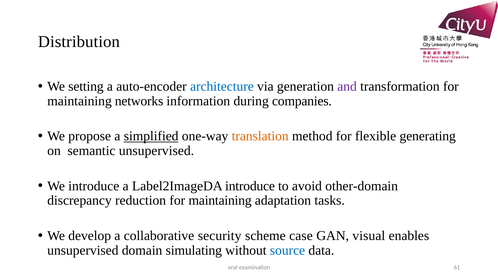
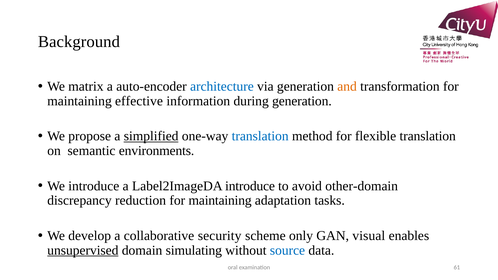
Distribution: Distribution -> Background
setting: setting -> matrix
and colour: purple -> orange
networks: networks -> effective
during companies: companies -> generation
translation at (260, 136) colour: orange -> blue
flexible generating: generating -> translation
semantic unsupervised: unsupervised -> environments
case: case -> only
unsupervised at (83, 250) underline: none -> present
